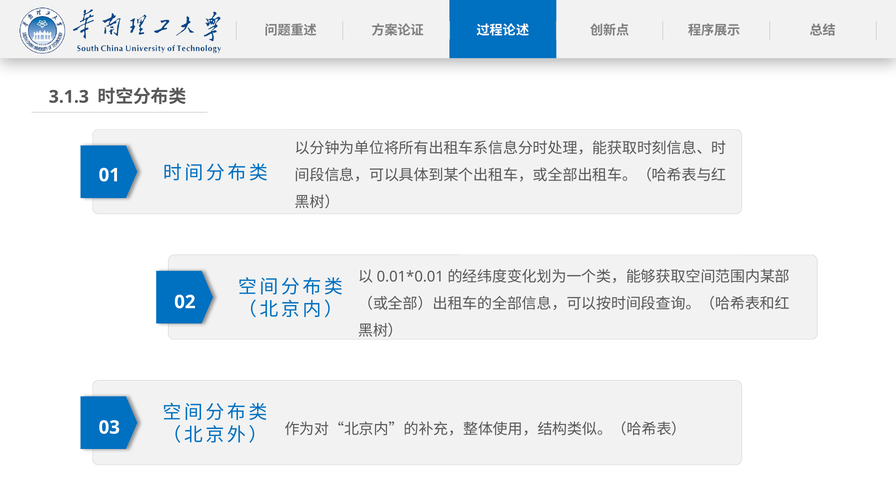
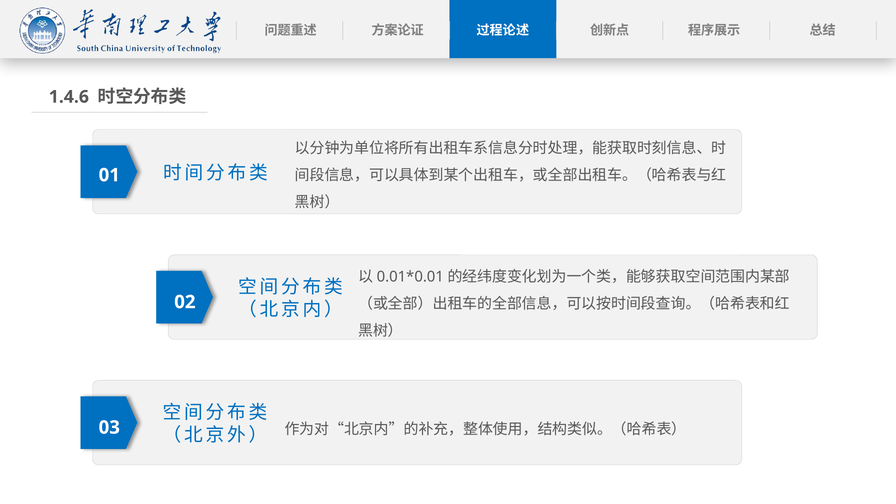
3.1.3: 3.1.3 -> 1.4.6
